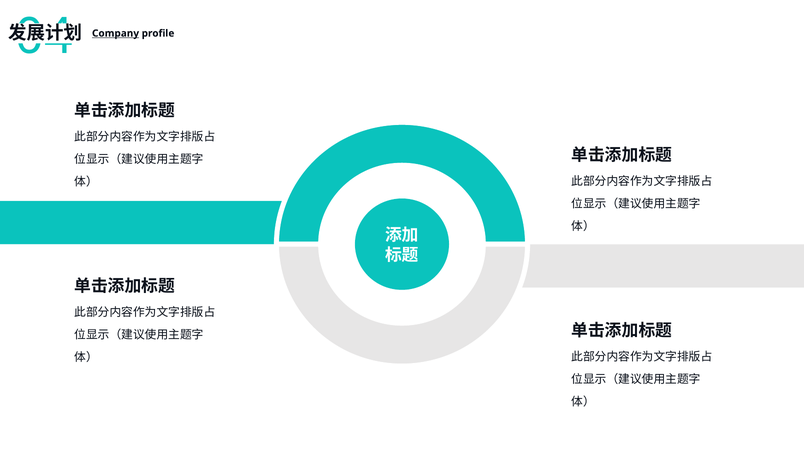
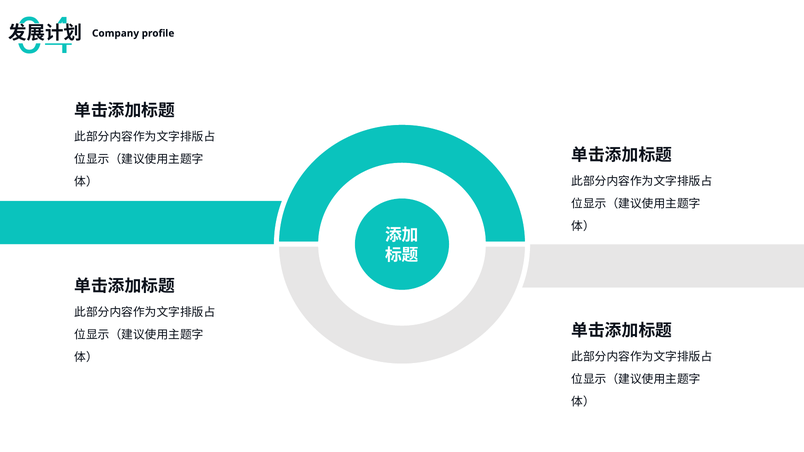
Company underline: present -> none
